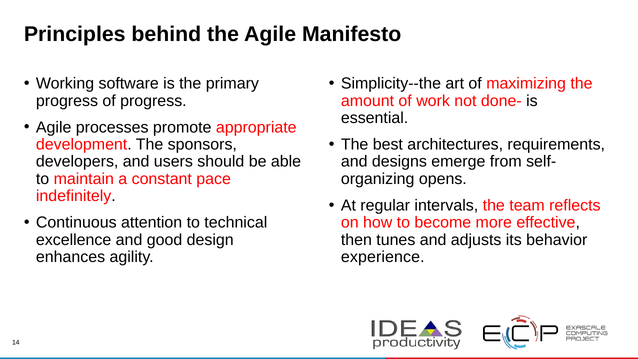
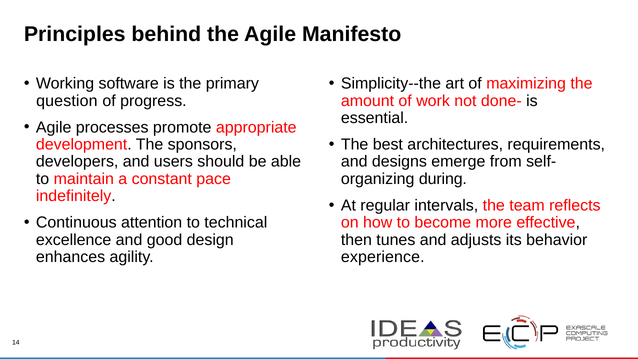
progress at (67, 101): progress -> question
opens: opens -> during
